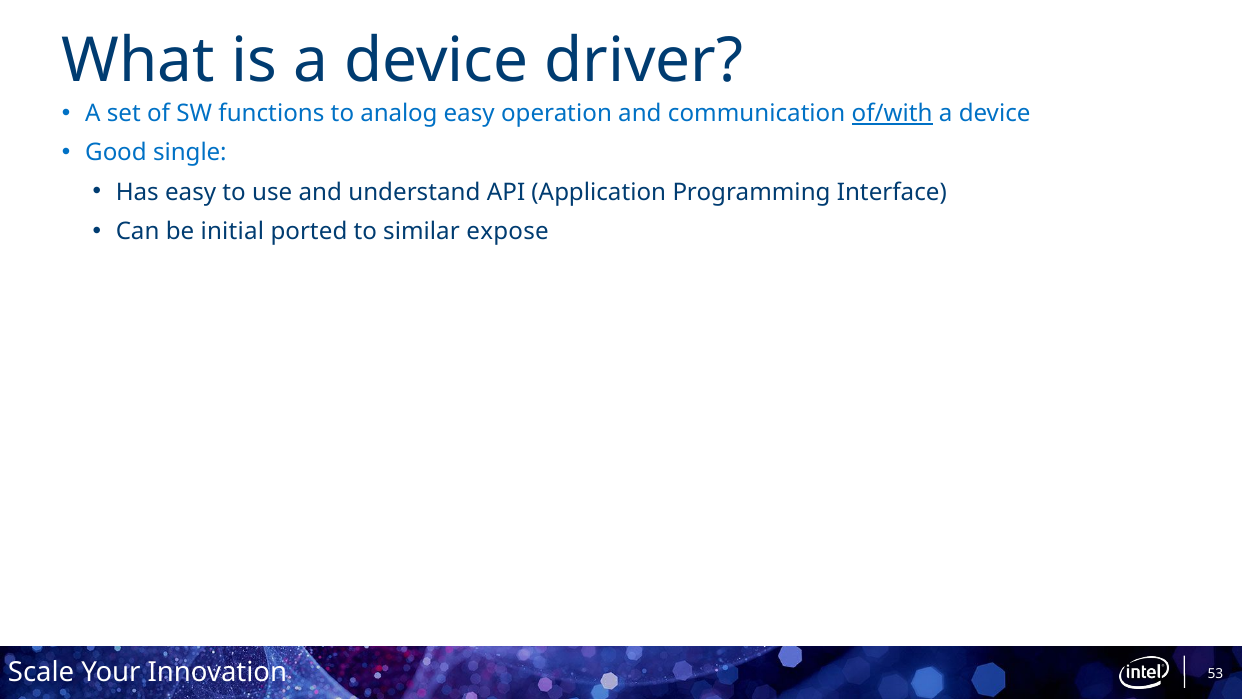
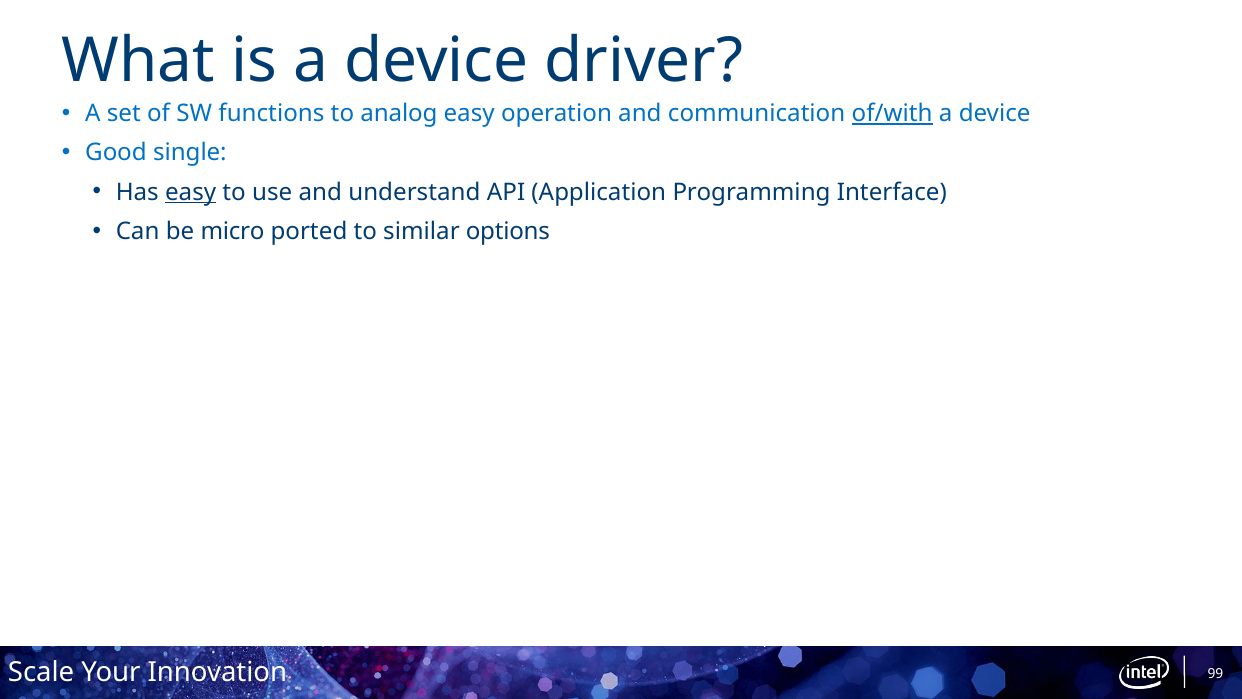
easy at (191, 192) underline: none -> present
initial: initial -> micro
expose: expose -> options
53: 53 -> 99
